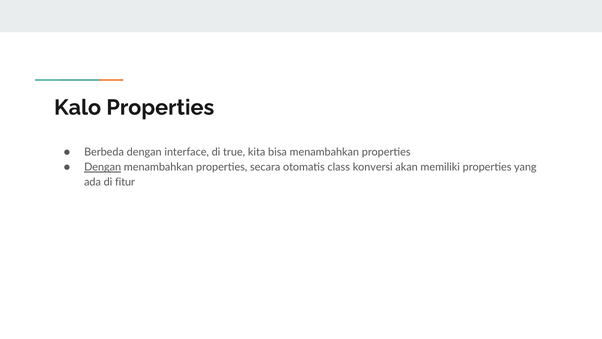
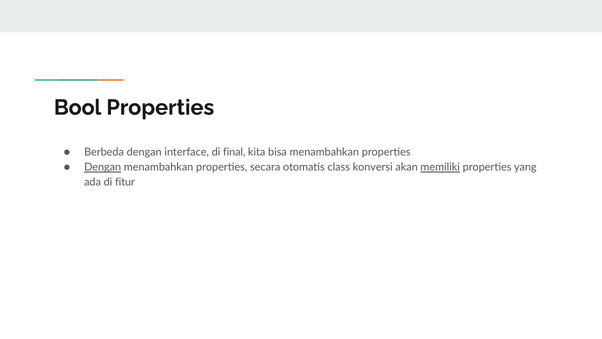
Kalo: Kalo -> Bool
true: true -> final
memiliki underline: none -> present
